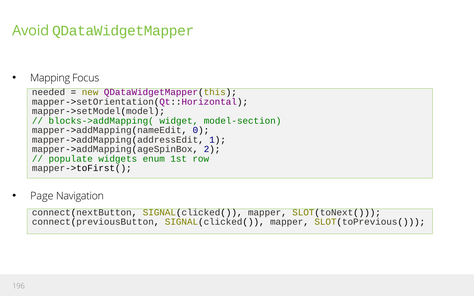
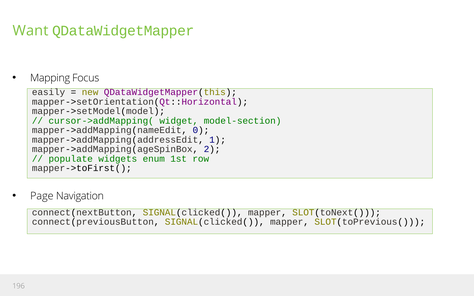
Avoid: Avoid -> Want
needed: needed -> easily
blocks->addMapping(: blocks->addMapping( -> cursor->addMapping(
